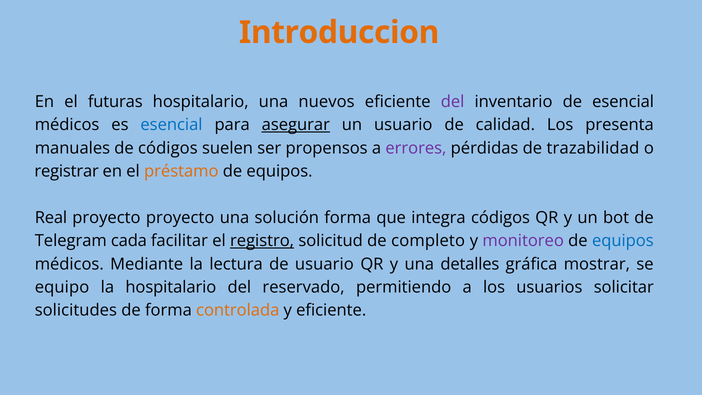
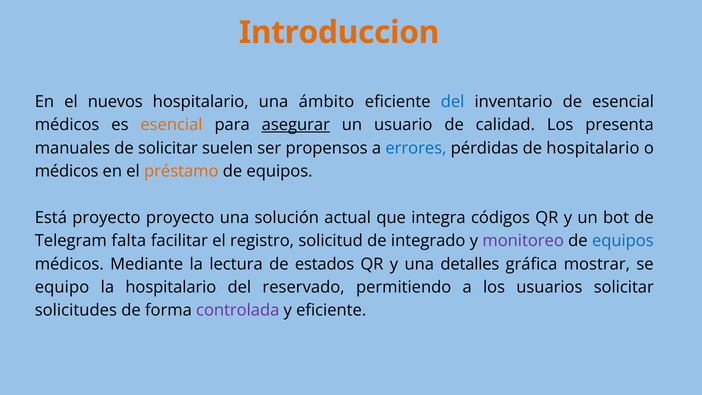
futuras: futuras -> nuevos
nuevos: nuevos -> ámbito
del at (453, 102) colour: purple -> blue
esencial at (171, 125) colour: blue -> orange
de códigos: códigos -> solicitar
errores colour: purple -> blue
de trazabilidad: trazabilidad -> hospitalario
registrar at (67, 171): registrar -> médicos
Real: Real -> Está
solución forma: forma -> actual
cada: cada -> falta
registro underline: present -> none
completo: completo -> integrado
de usuario: usuario -> estados
controlada colour: orange -> purple
